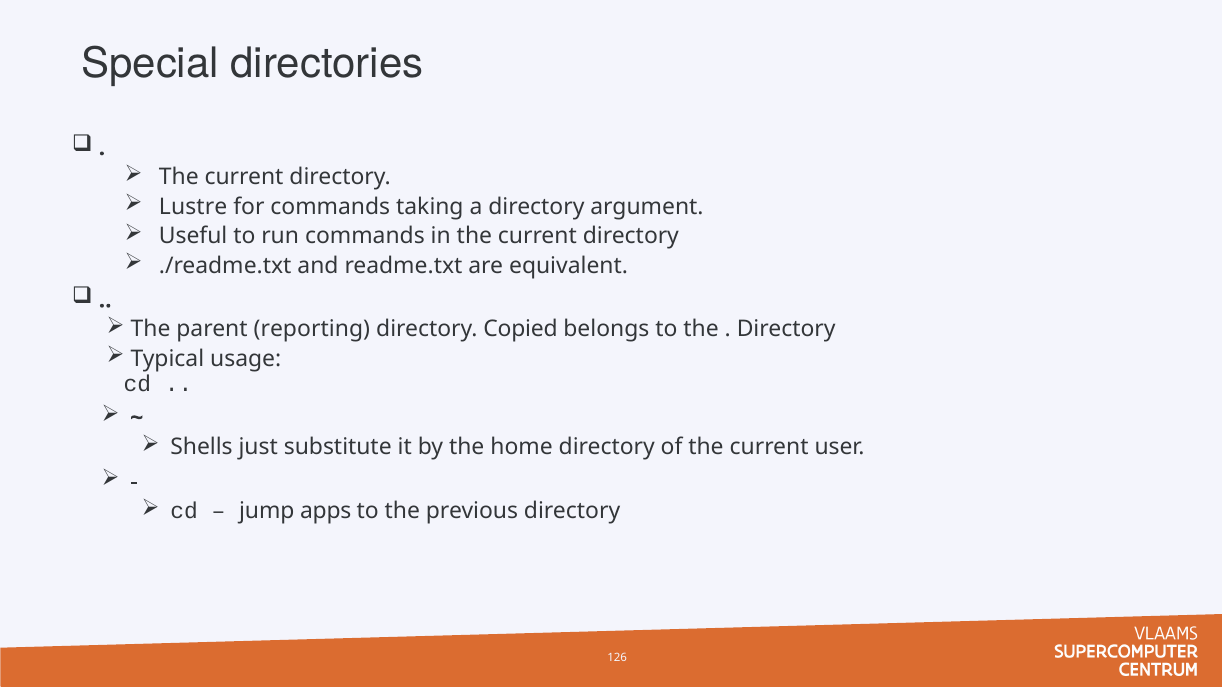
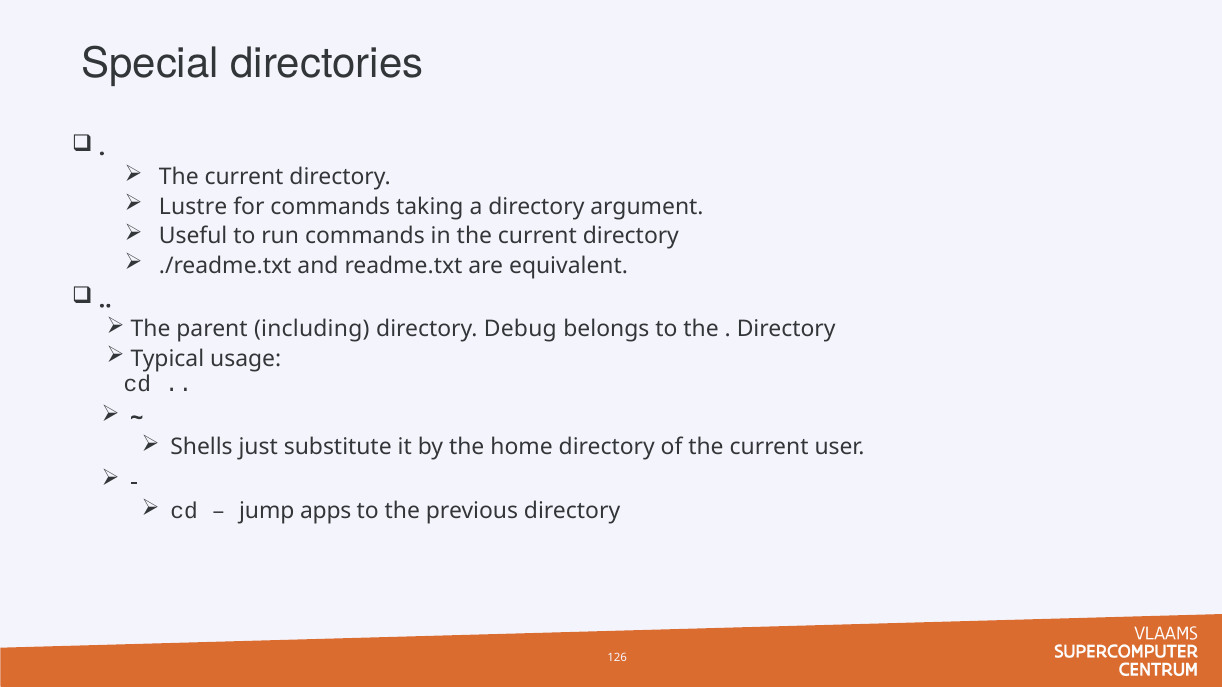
reporting: reporting -> including
Copied: Copied -> Debug
